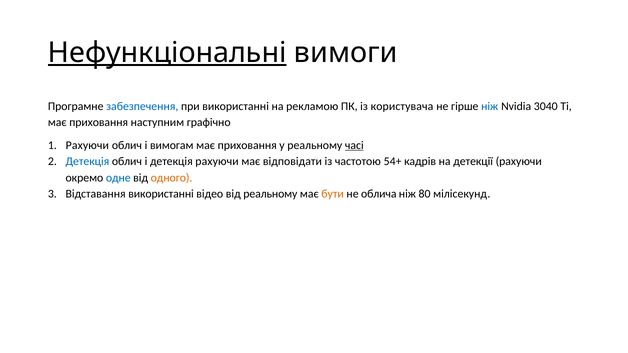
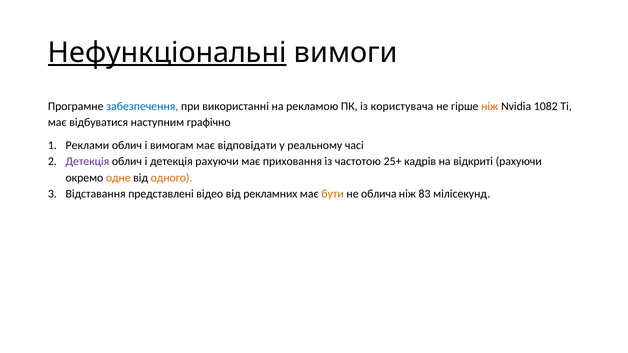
ніж at (490, 106) colour: blue -> orange
3040: 3040 -> 1082
приховання at (99, 123): приховання -> відбуватися
Рахуючи at (87, 145): Рахуючи -> Реклами
приховання at (247, 145): приховання -> відповідати
часі underline: present -> none
Детекція at (87, 162) colour: blue -> purple
відповідати: відповідати -> приховання
54+: 54+ -> 25+
детекції: детекції -> відкриті
одне colour: blue -> orange
Відставання використанні: використанні -> представлені
від реальному: реальному -> рекламних
80: 80 -> 83
